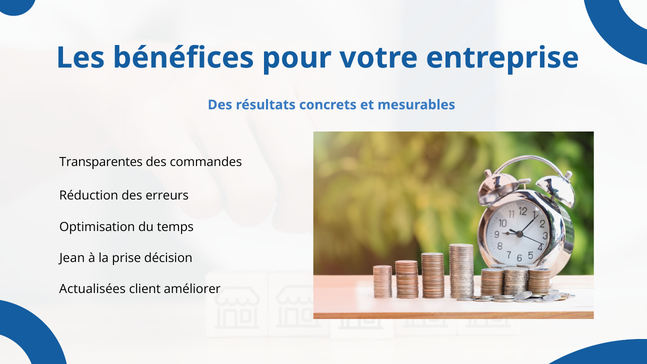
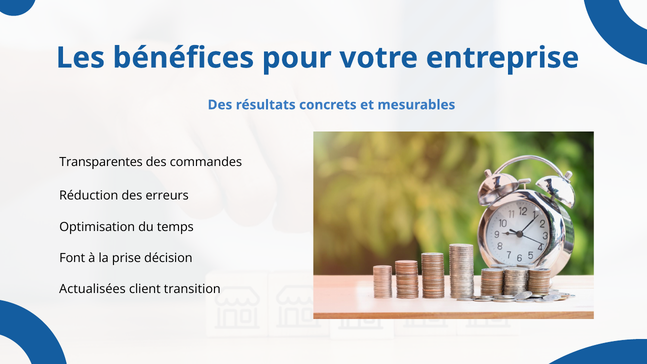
Jean: Jean -> Font
améliorer: améliorer -> transition
